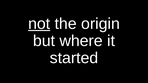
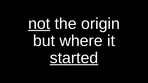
started underline: none -> present
